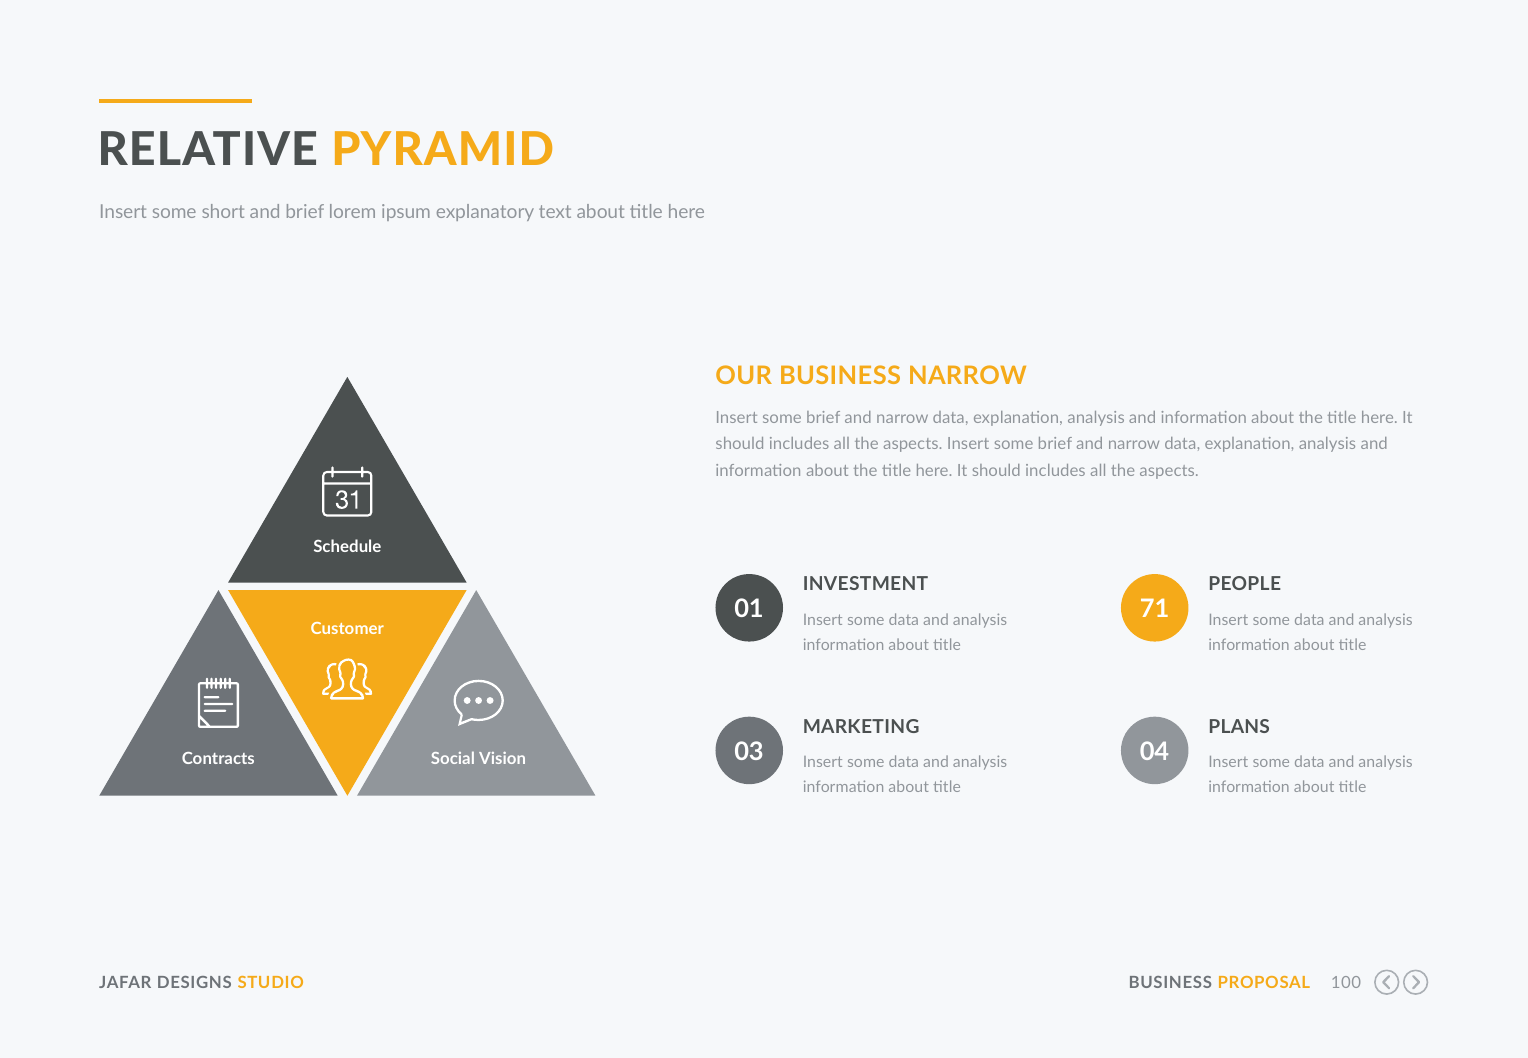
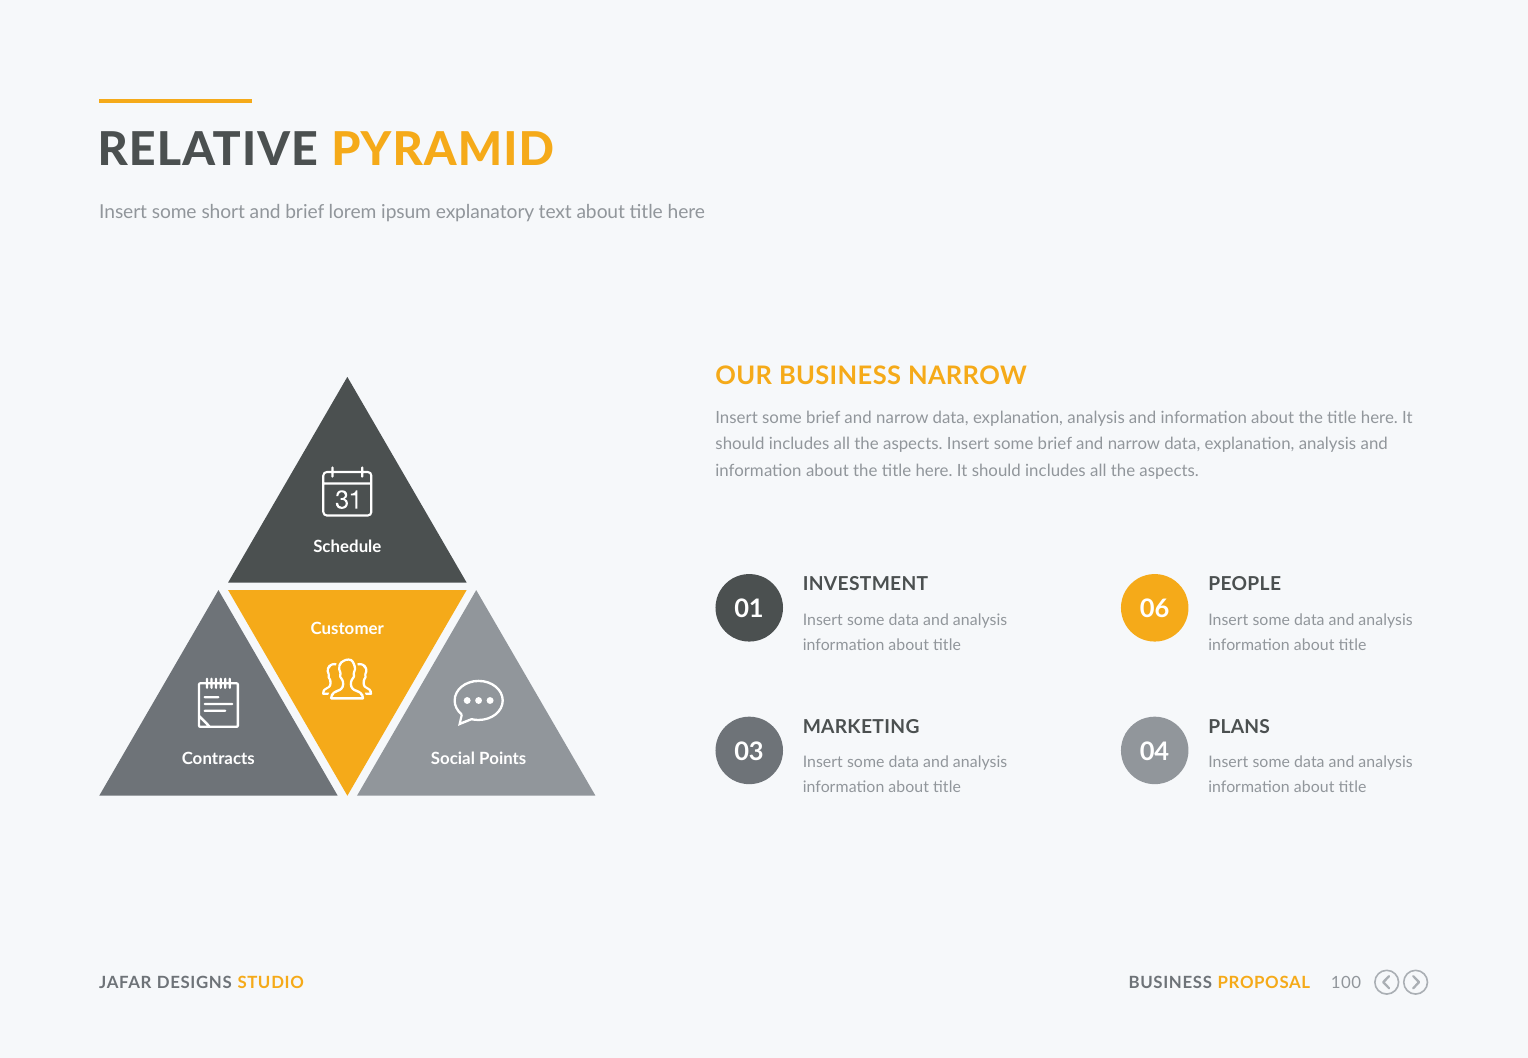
71: 71 -> 06
Vision: Vision -> Points
